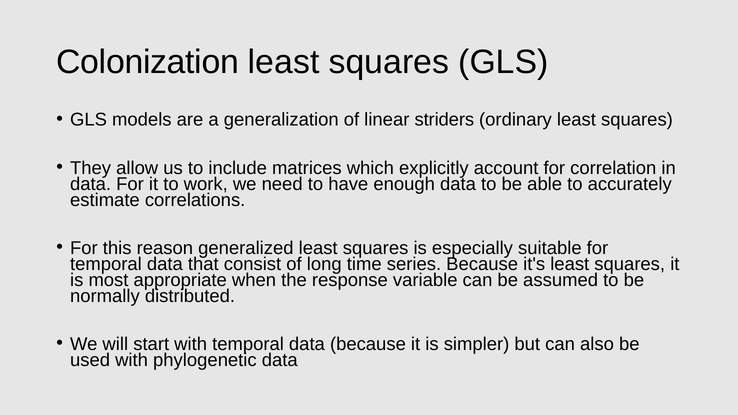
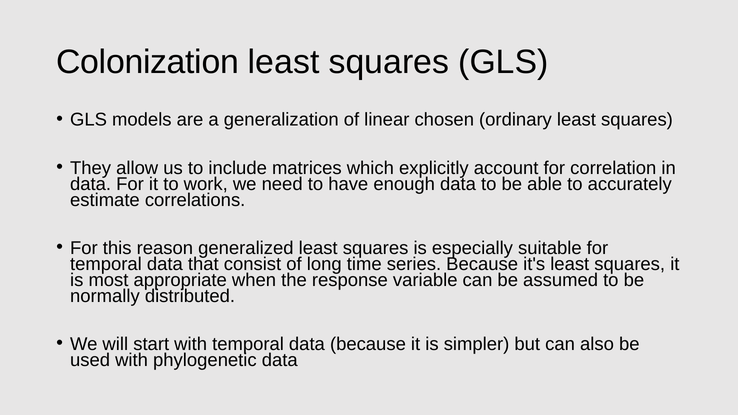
striders: striders -> chosen
